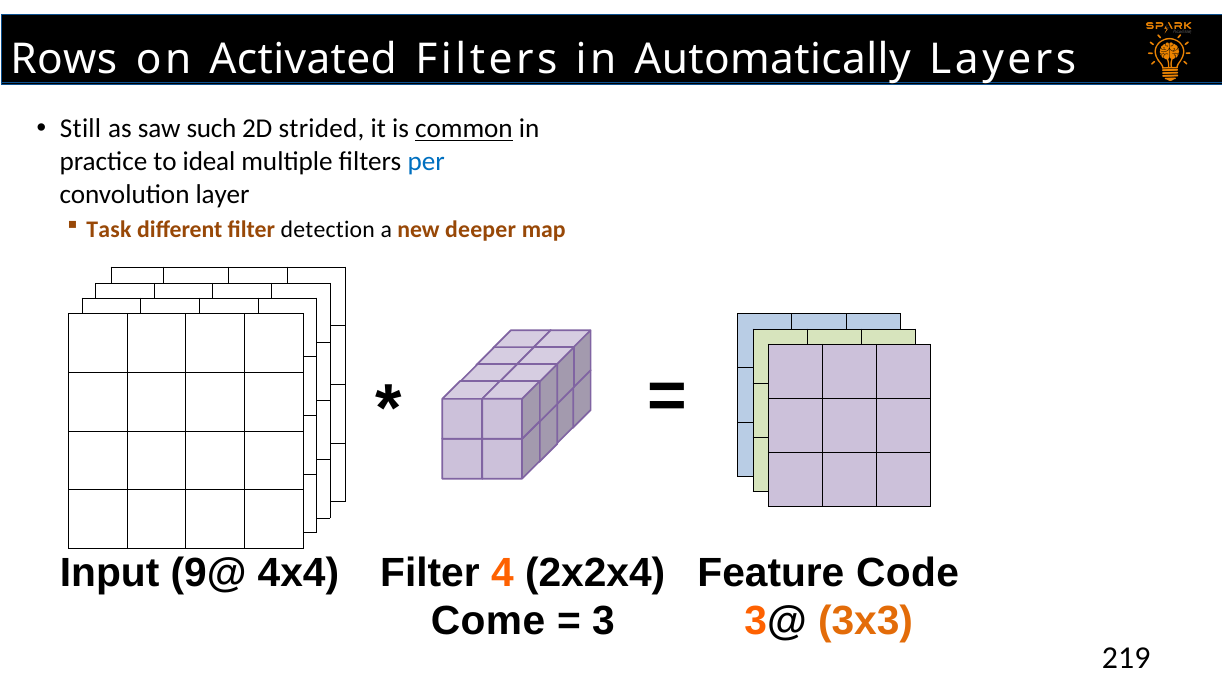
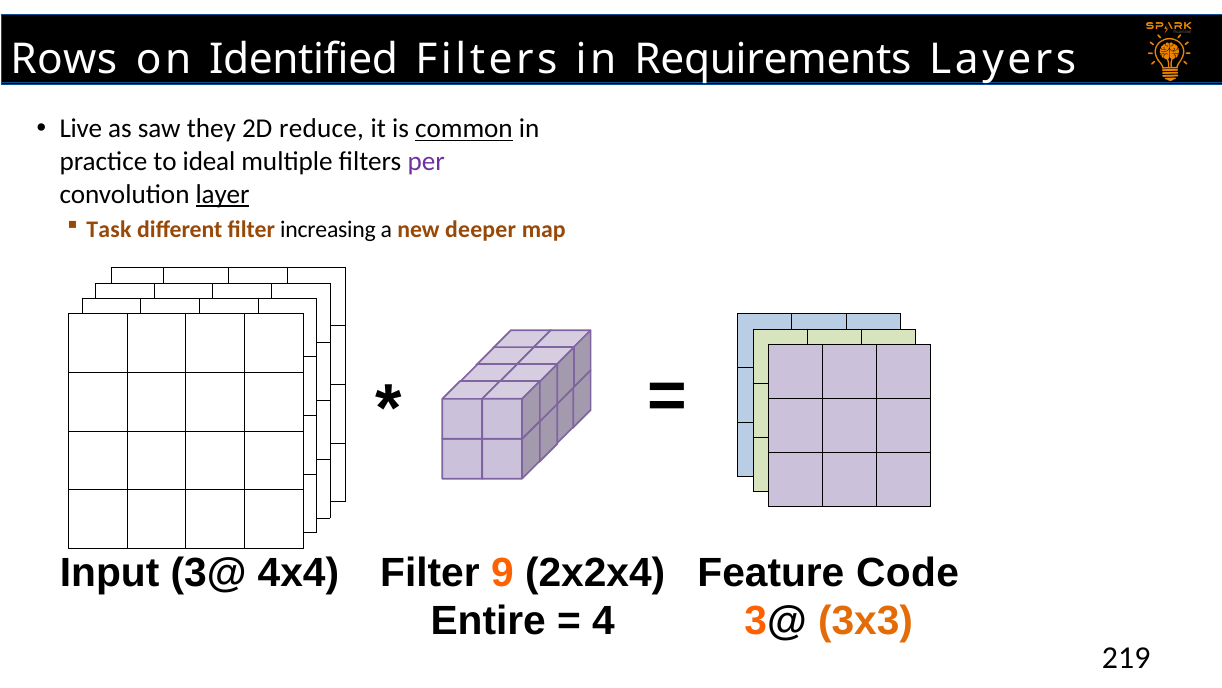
Activated: Activated -> Identified
Automatically: Automatically -> Requirements
Still: Still -> Live
such: such -> they
strided: strided -> reduce
per colour: blue -> purple
layer underline: none -> present
detection: detection -> increasing
Input 9@: 9@ -> 3@
4: 4 -> 9
Come: Come -> Entire
3: 3 -> 4
